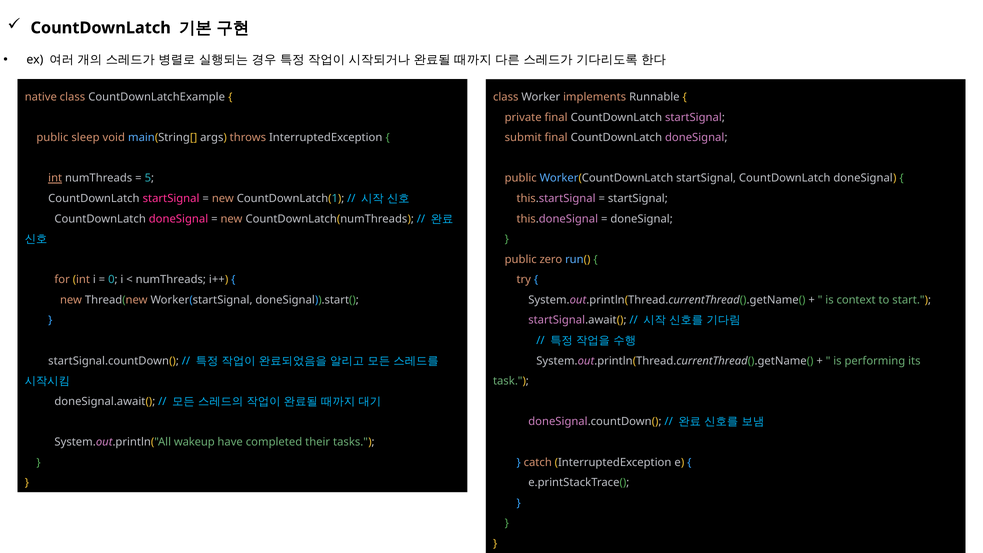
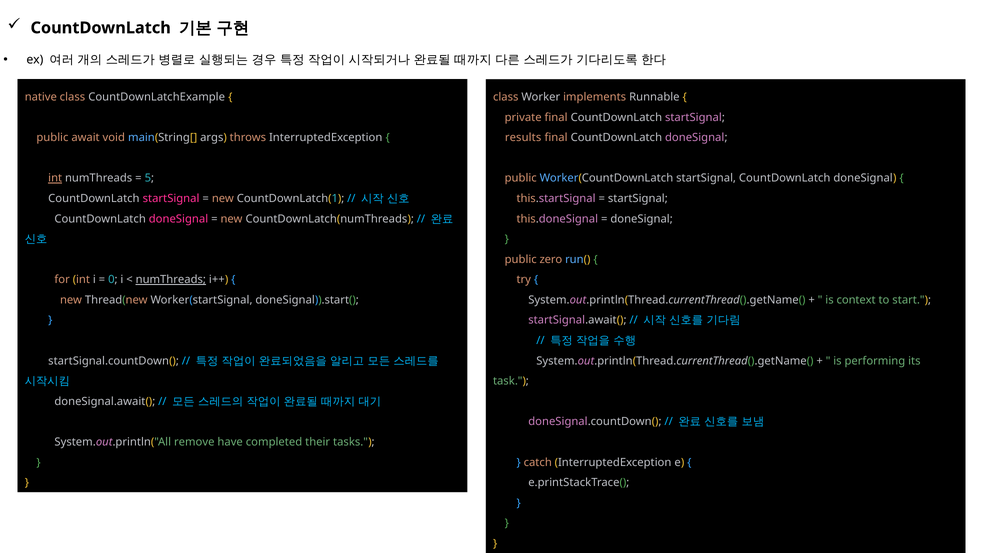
sleep: sleep -> await
submit: submit -> results
numThreads at (171, 280) underline: none -> present
wakeup: wakeup -> remove
